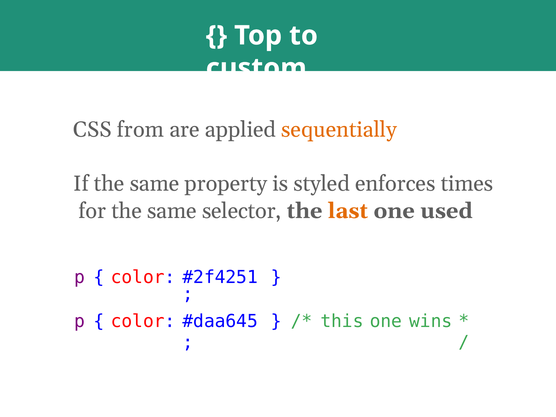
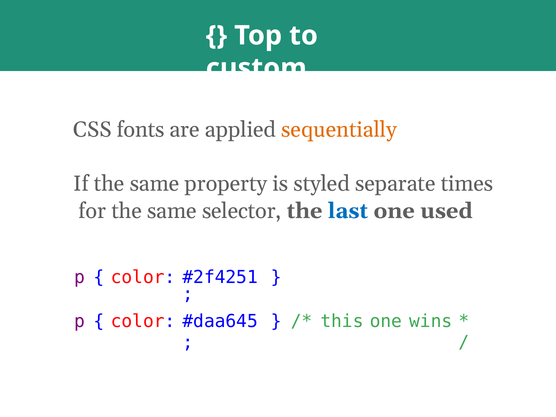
from: from -> fonts
enforces: enforces -> separate
last colour: orange -> blue
